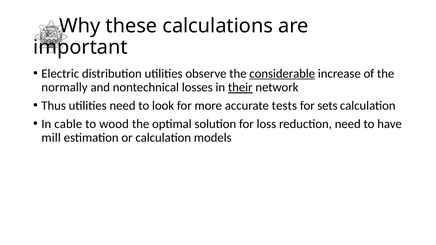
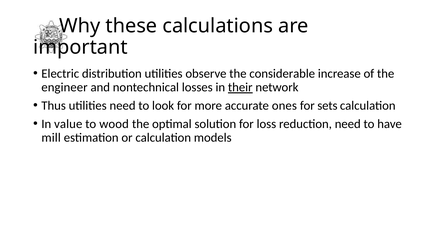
considerable underline: present -> none
normally: normally -> engineer
tests: tests -> ones
cable: cable -> value
